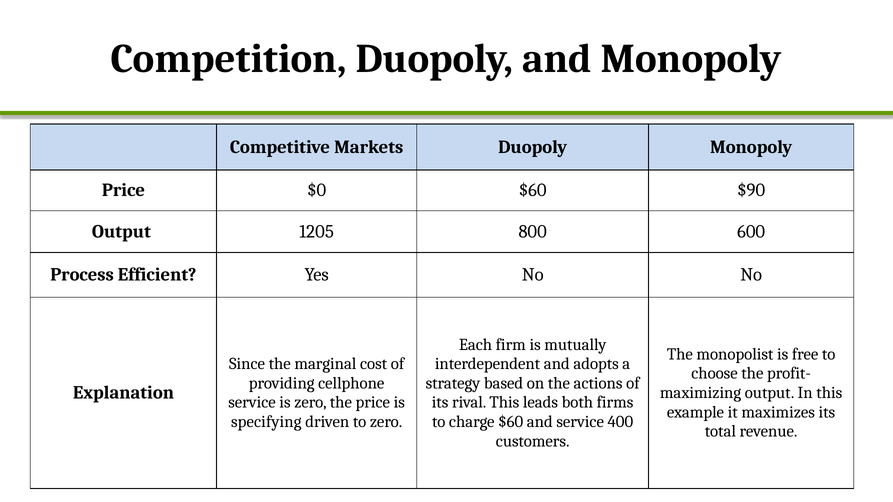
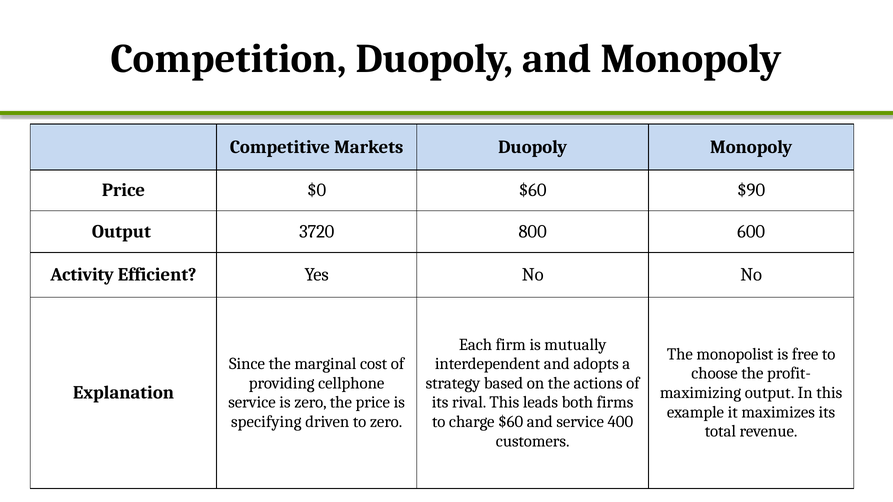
1205: 1205 -> 3720
Process: Process -> Activity
